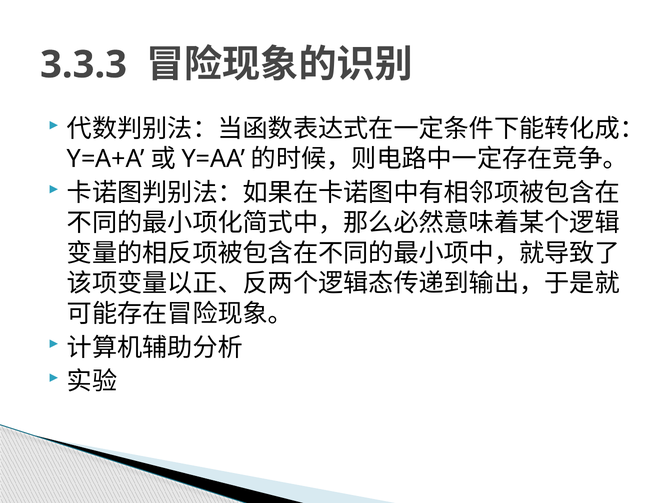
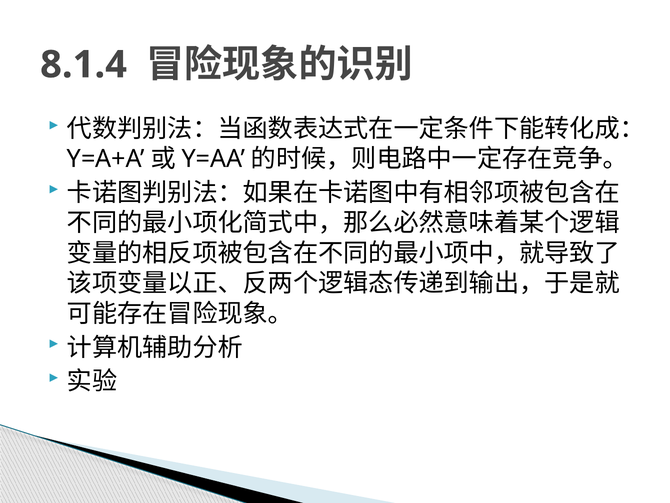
3.3.3: 3.3.3 -> 8.1.4
